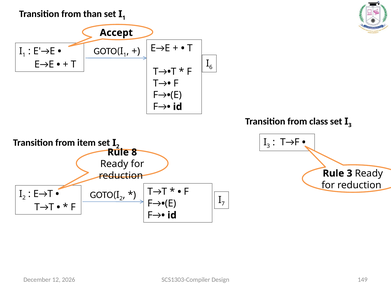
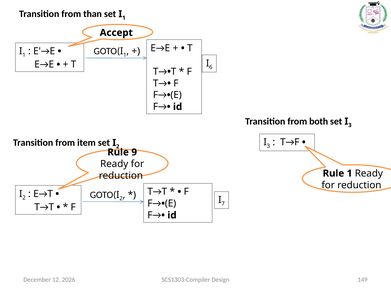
class: class -> both
8: 8 -> 9
Rule 3: 3 -> 1
